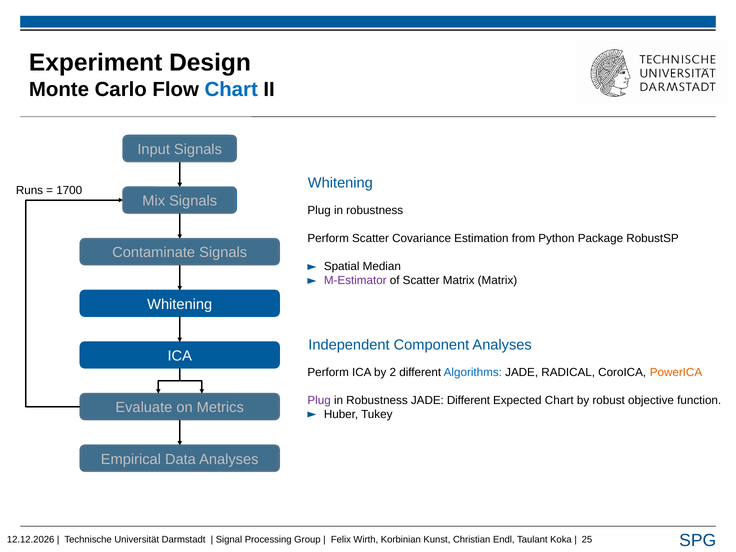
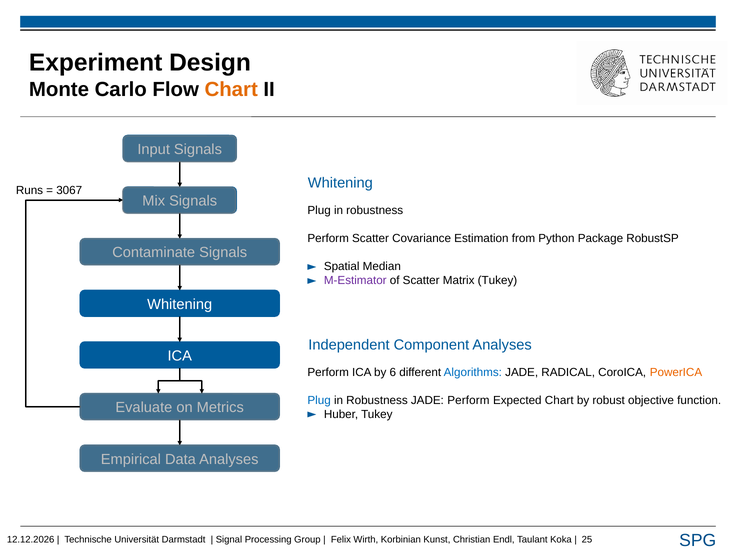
Chart at (231, 89) colour: blue -> orange
1700: 1700 -> 3067
Matrix Matrix: Matrix -> Tukey
2: 2 -> 6
Plug at (319, 400) colour: purple -> blue
JADE Different: Different -> Perform
